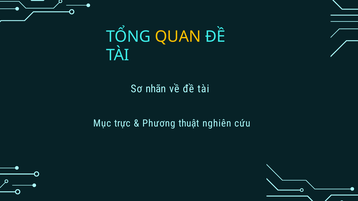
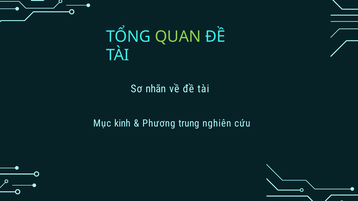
QUAN colour: yellow -> light green
trực: trực -> kinh
thuật: thuật -> trung
